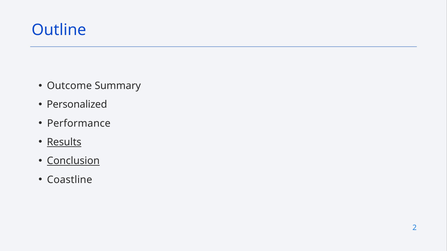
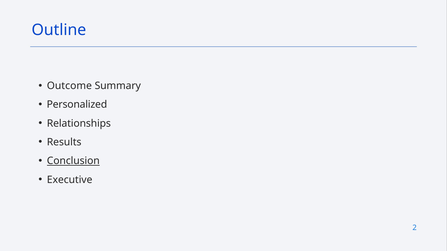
Performance: Performance -> Relationships
Results underline: present -> none
Coastline: Coastline -> Executive
